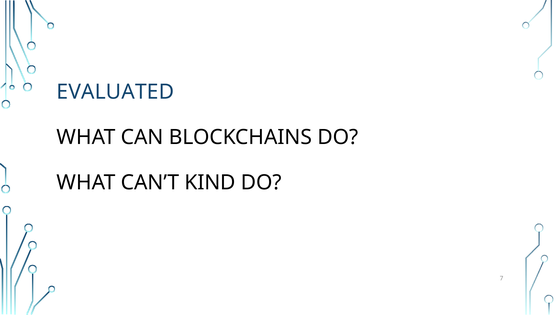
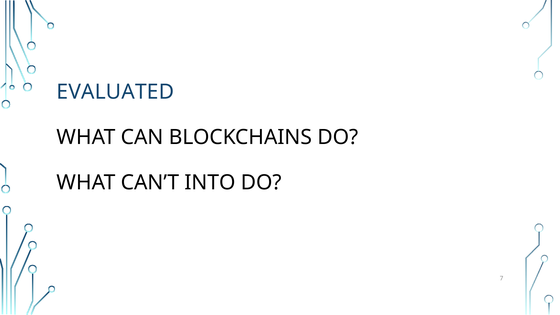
KIND: KIND -> INTO
